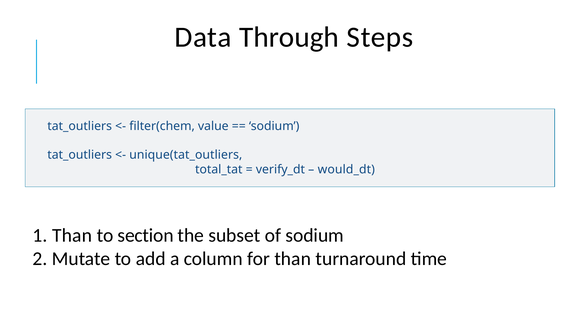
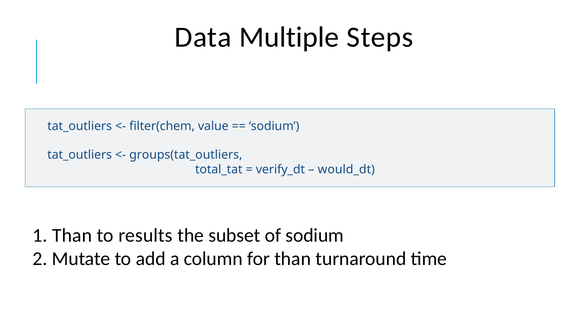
Through: Through -> Multiple
unique(tat_outliers: unique(tat_outliers -> groups(tat_outliers
section: section -> results
